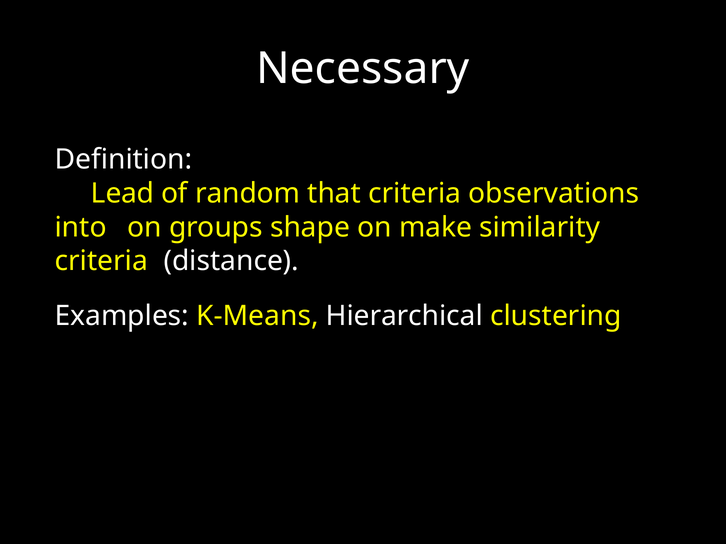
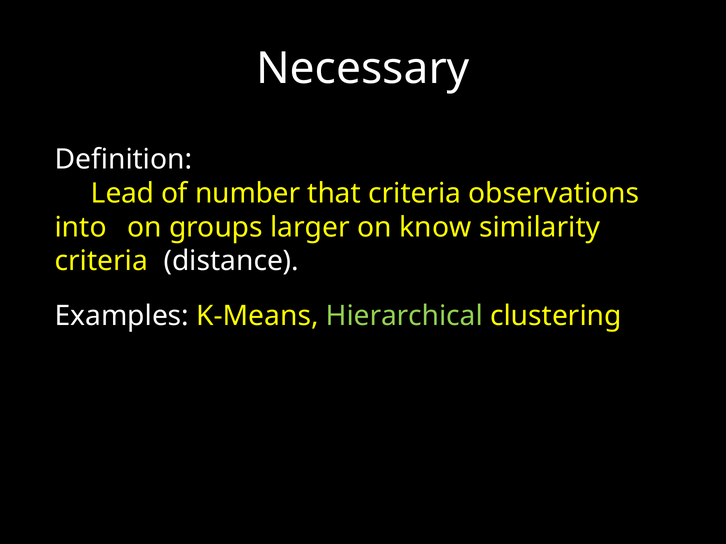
random: random -> number
shape: shape -> larger
make: make -> know
Hierarchical colour: white -> light green
